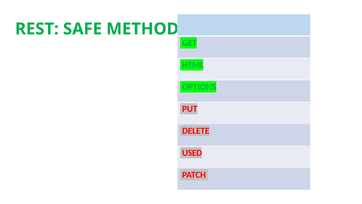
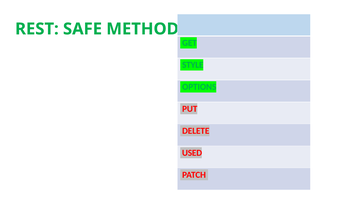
HTML: HTML -> STYLE
